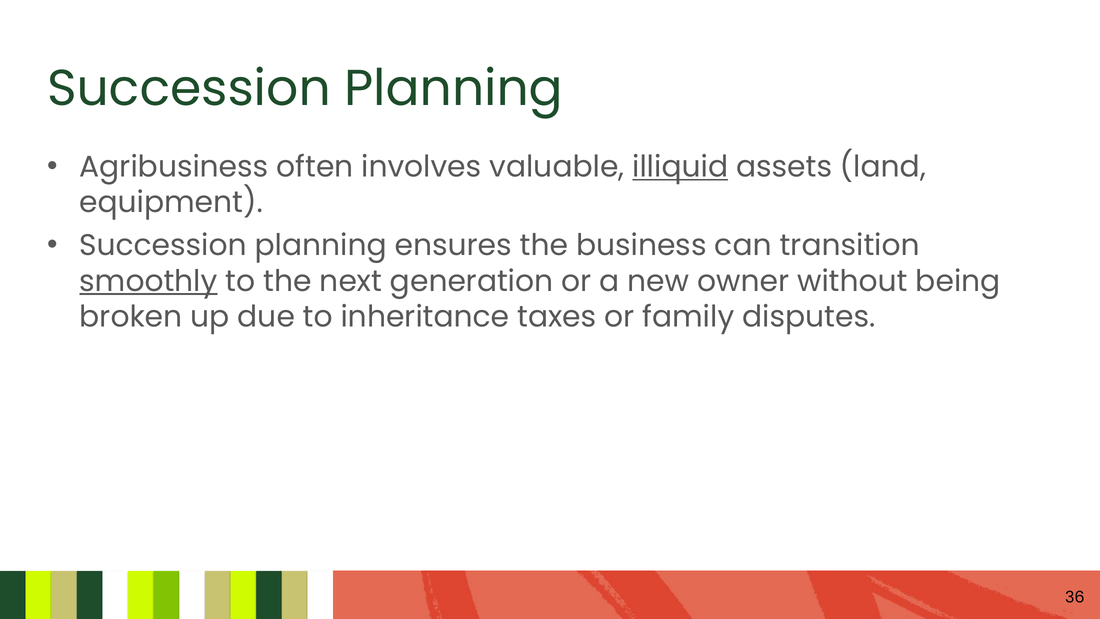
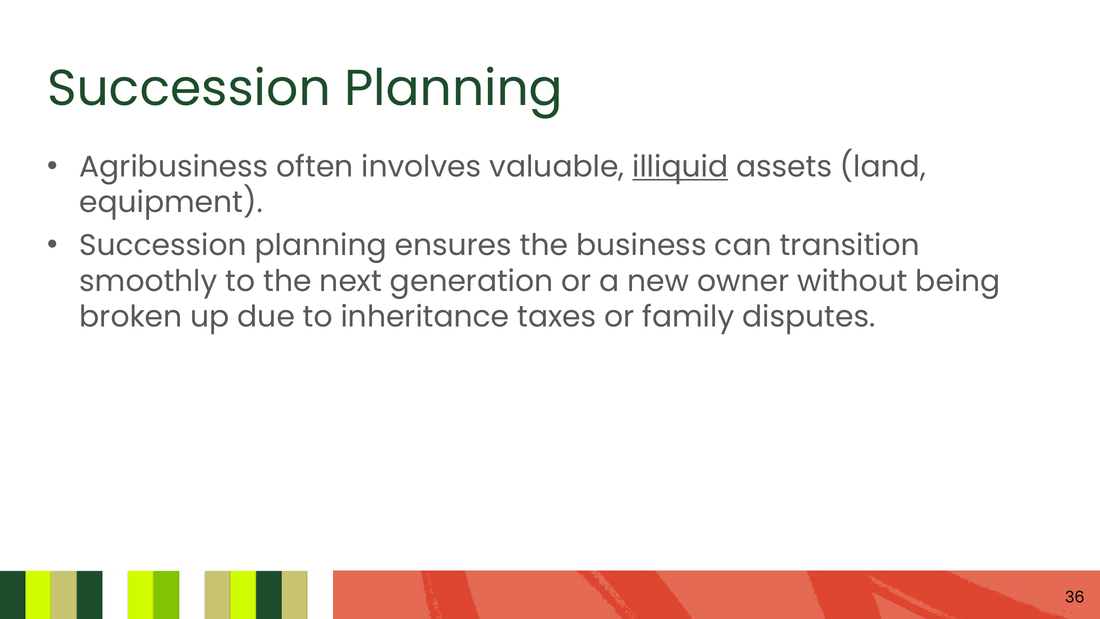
smoothly underline: present -> none
